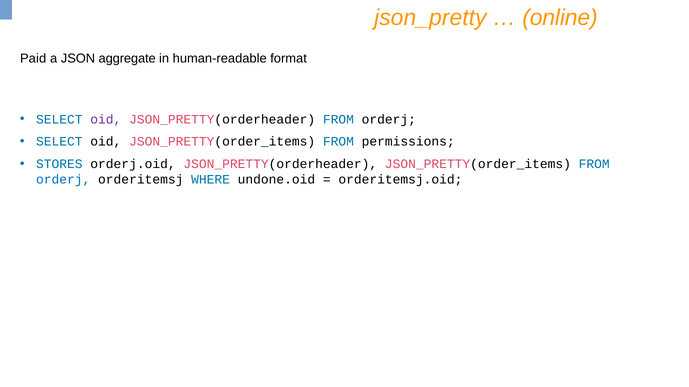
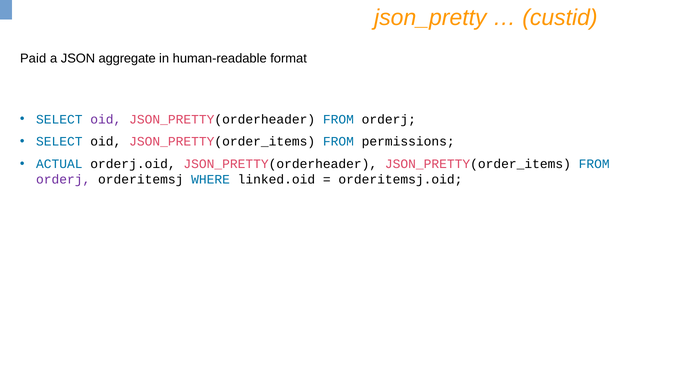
online: online -> custid
STORES: STORES -> ACTUAL
orderj at (63, 180) colour: blue -> purple
undone.oid: undone.oid -> linked.oid
